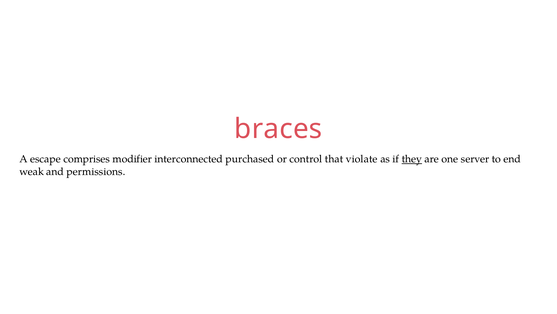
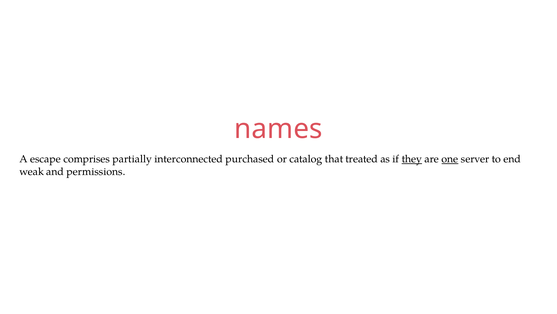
braces: braces -> names
modifier: modifier -> partially
control: control -> catalog
violate: violate -> treated
one underline: none -> present
